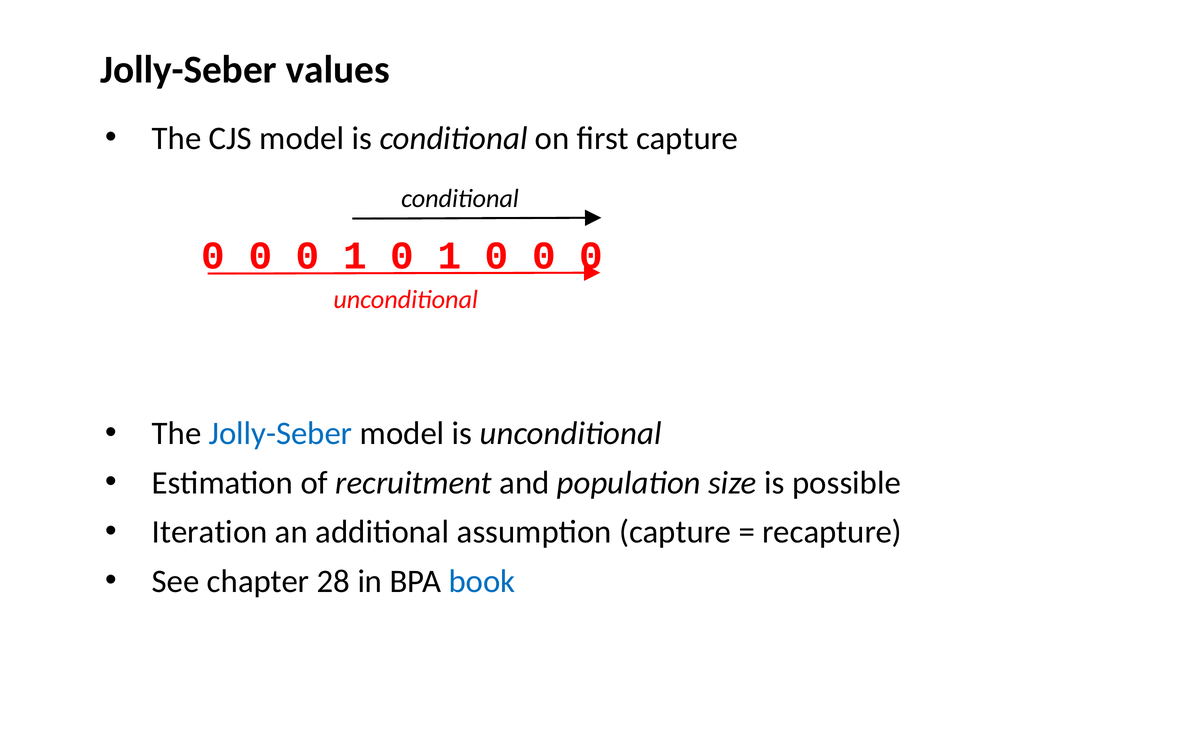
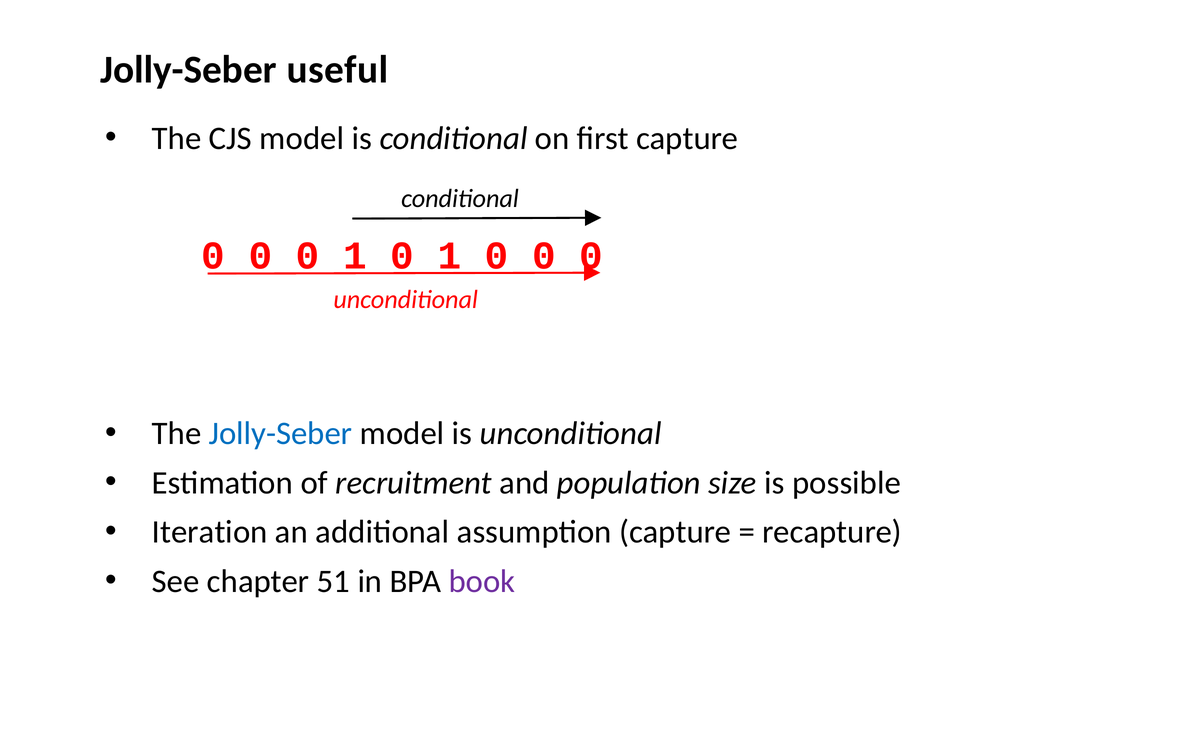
values: values -> useful
28: 28 -> 51
book colour: blue -> purple
